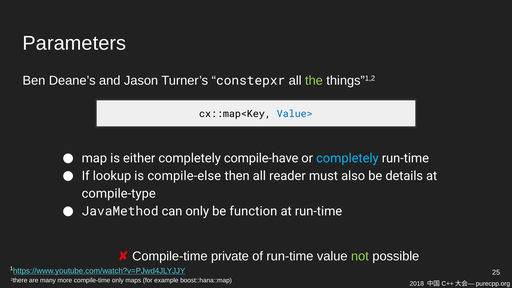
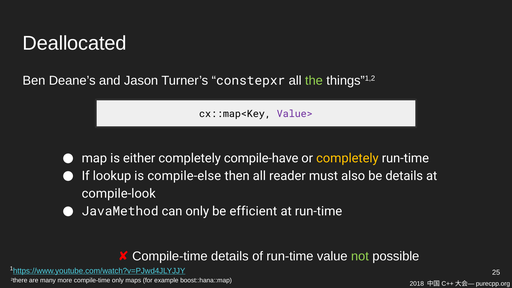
Parameters: Parameters -> Deallocated
Value> colour: blue -> purple
completely at (347, 158) colour: light blue -> yellow
compile-type: compile-type -> compile-look
function: function -> efficient
Compile-time private: private -> details
